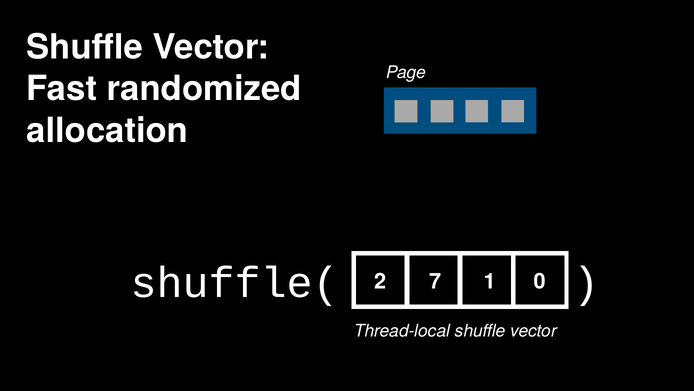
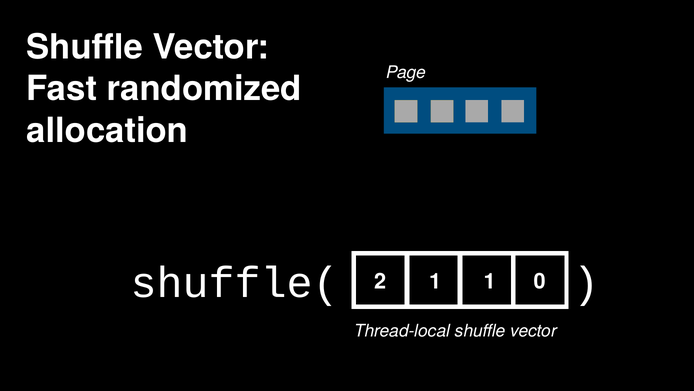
2 7: 7 -> 1
